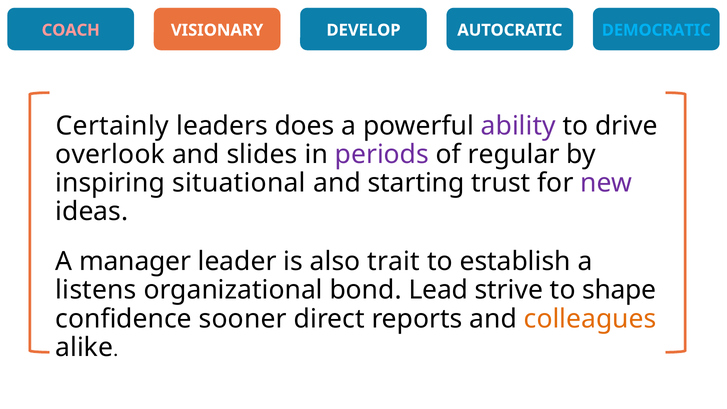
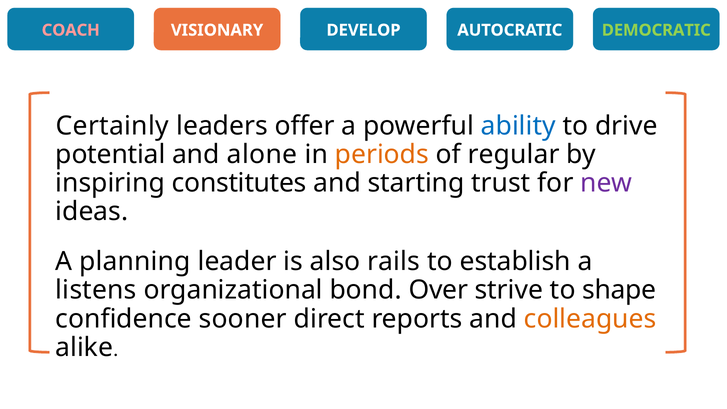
DEMOCRATIC colour: light blue -> light green
does: does -> offer
ability colour: purple -> blue
overlook: overlook -> potential
slides: slides -> alone
periods colour: purple -> orange
situational: situational -> constitutes
manager: manager -> planning
trait: trait -> rails
Lead: Lead -> Over
